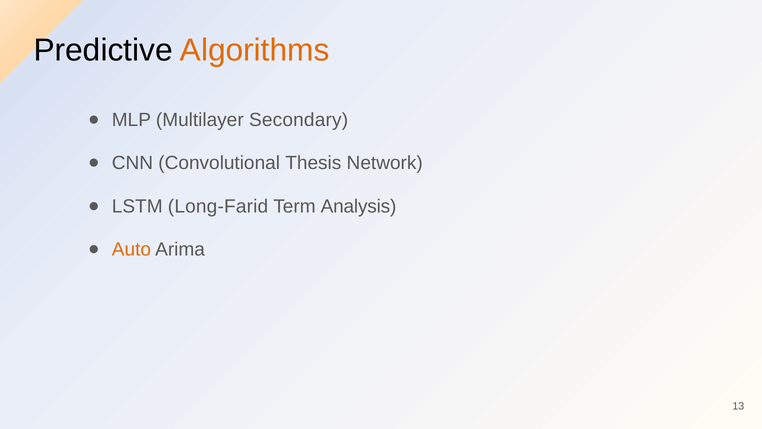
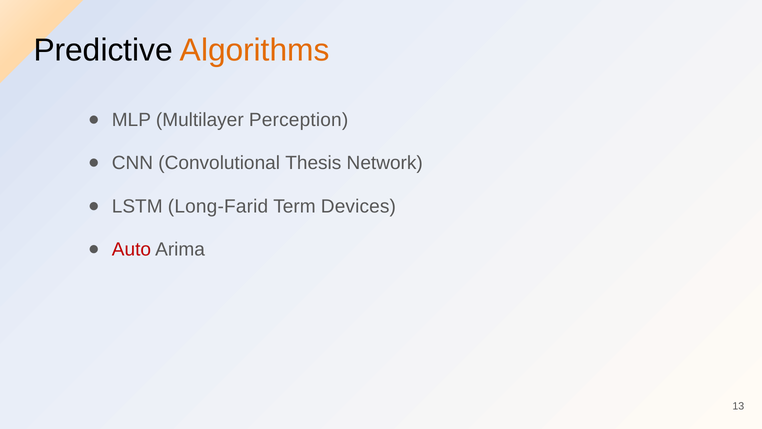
Secondary: Secondary -> Perception
Analysis: Analysis -> Devices
Auto colour: orange -> red
